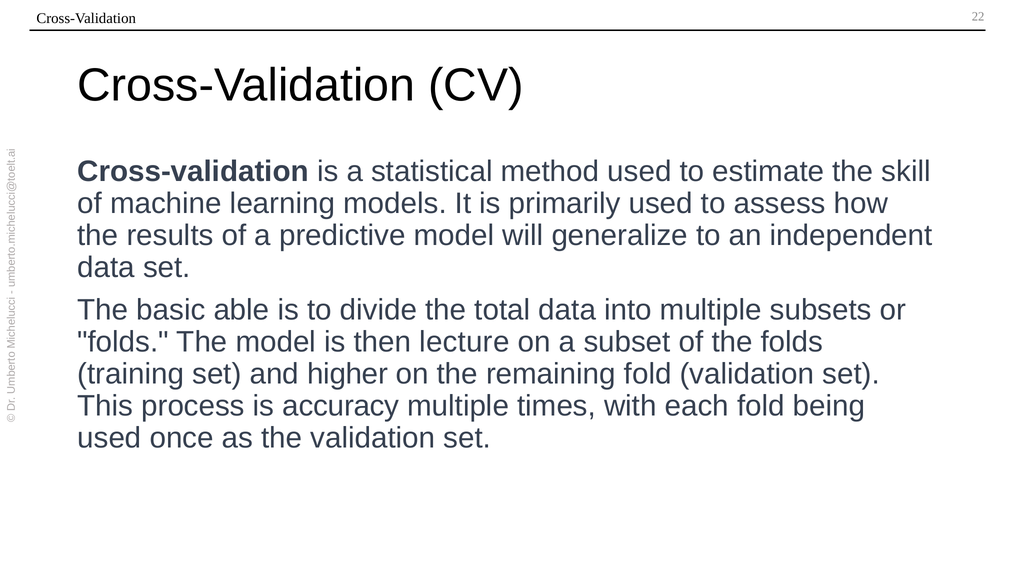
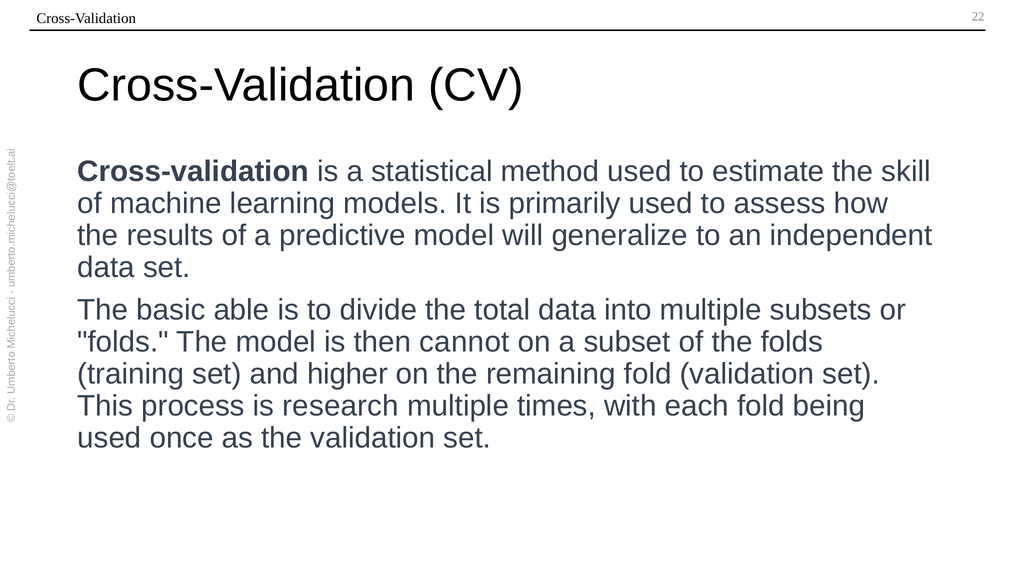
lecture: lecture -> cannot
accuracy: accuracy -> research
